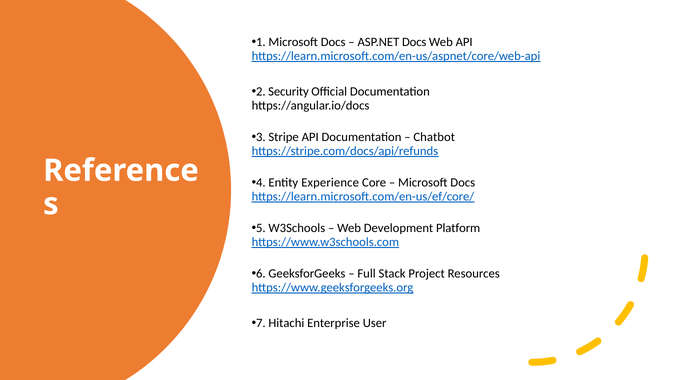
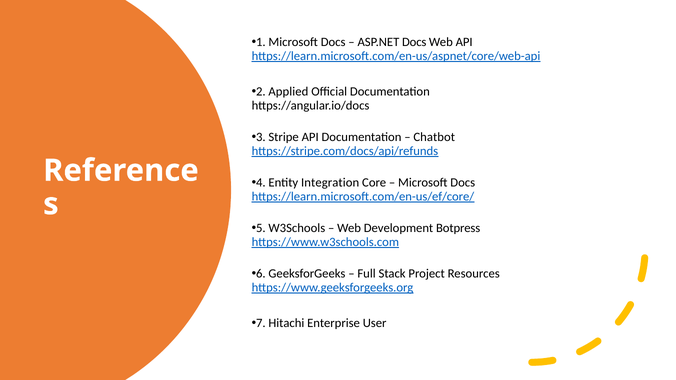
Security: Security -> Applied
Experience: Experience -> Integration
Platform: Platform -> Botpress
